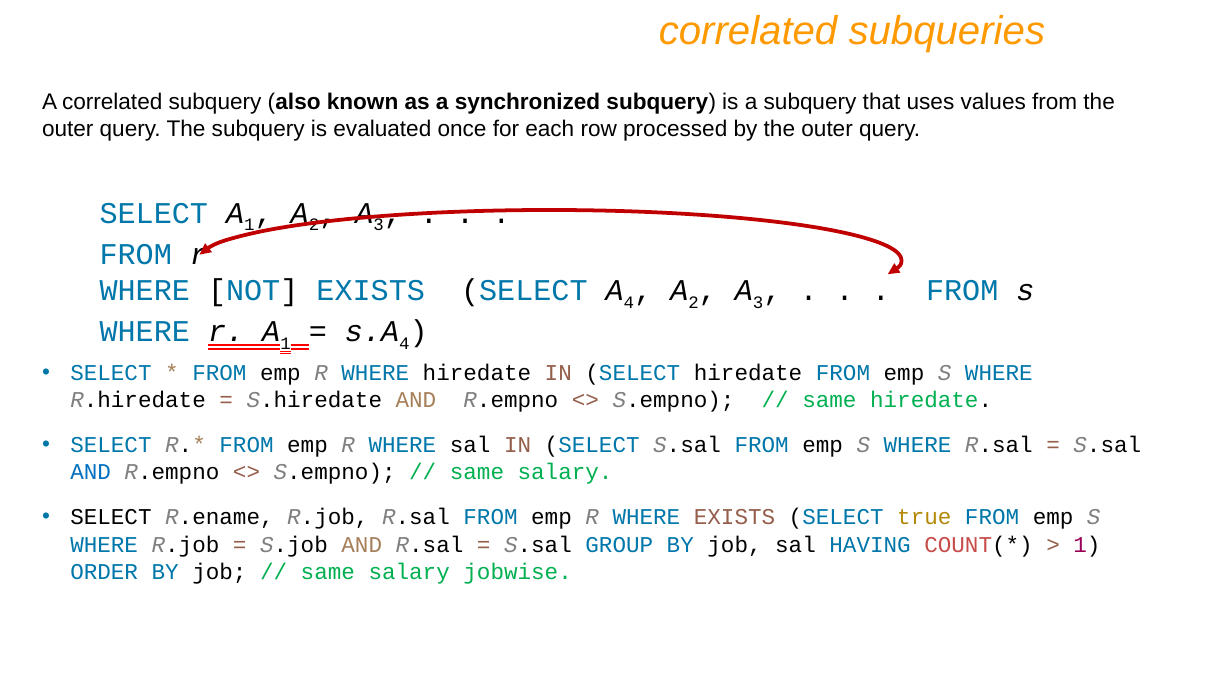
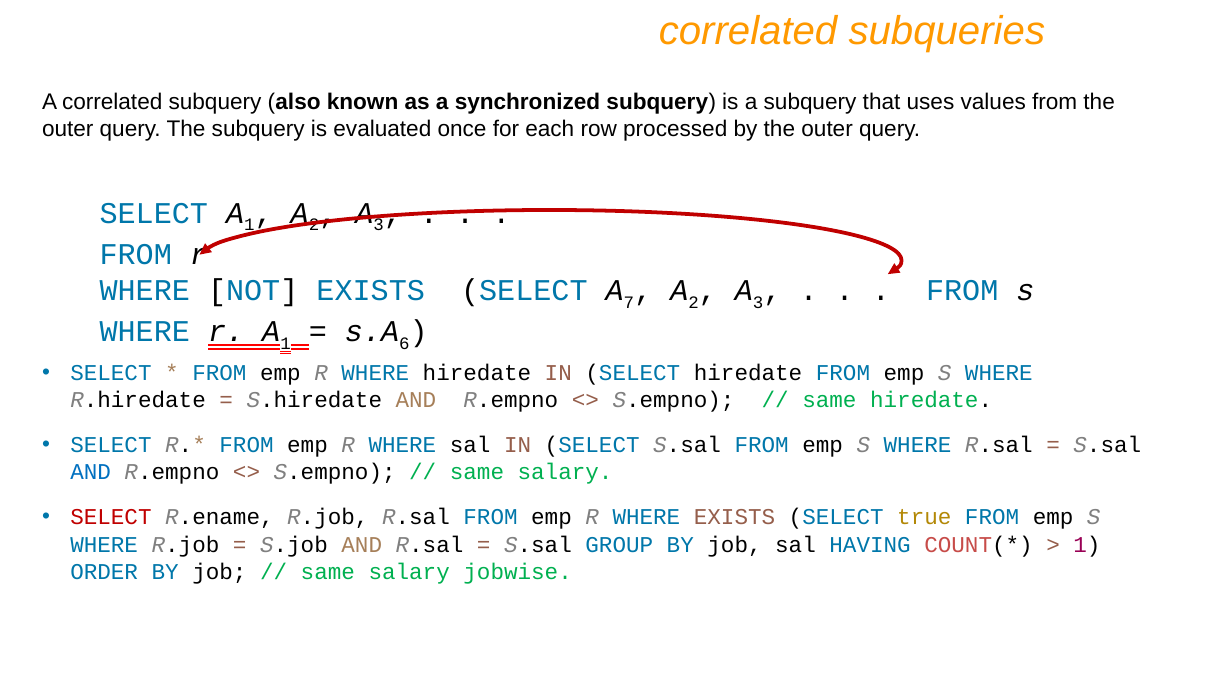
A 4: 4 -> 7
4 at (404, 343): 4 -> 6
SELECT at (111, 517) colour: black -> red
